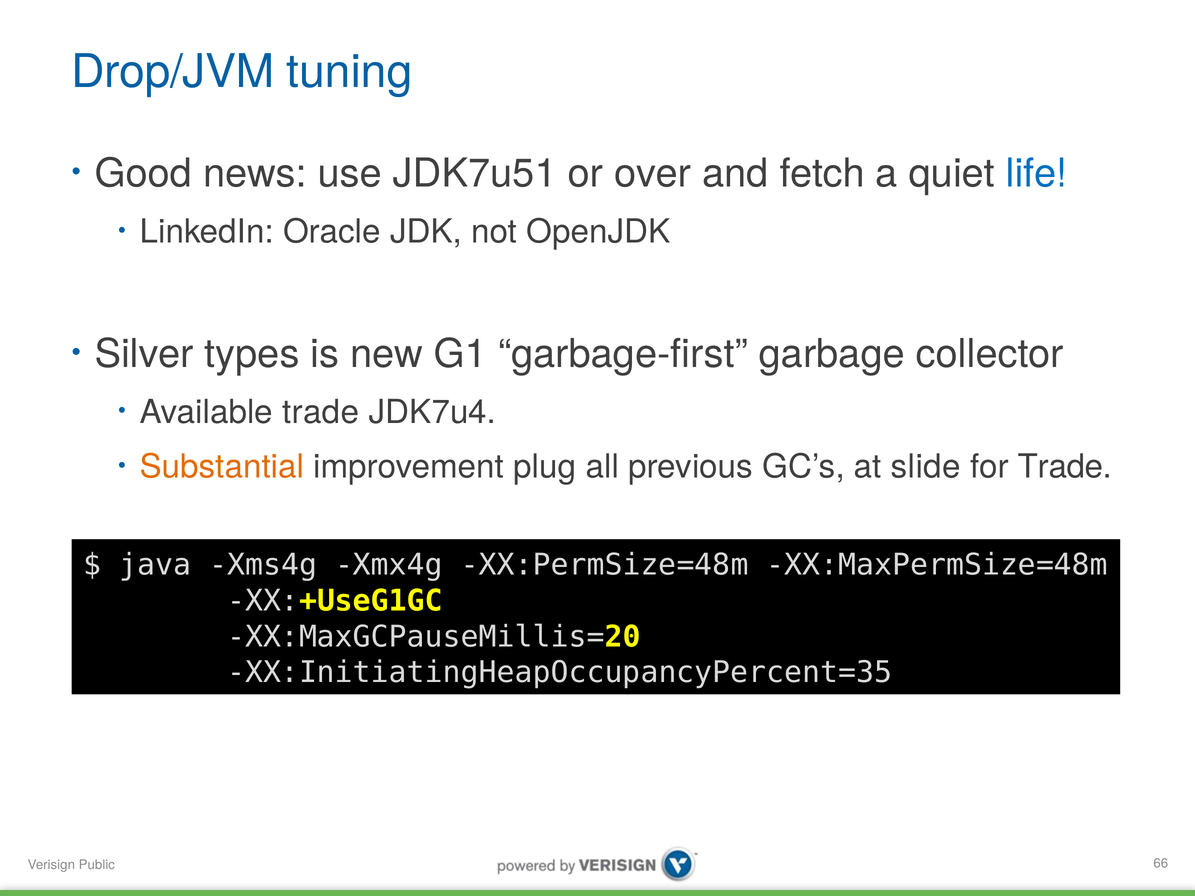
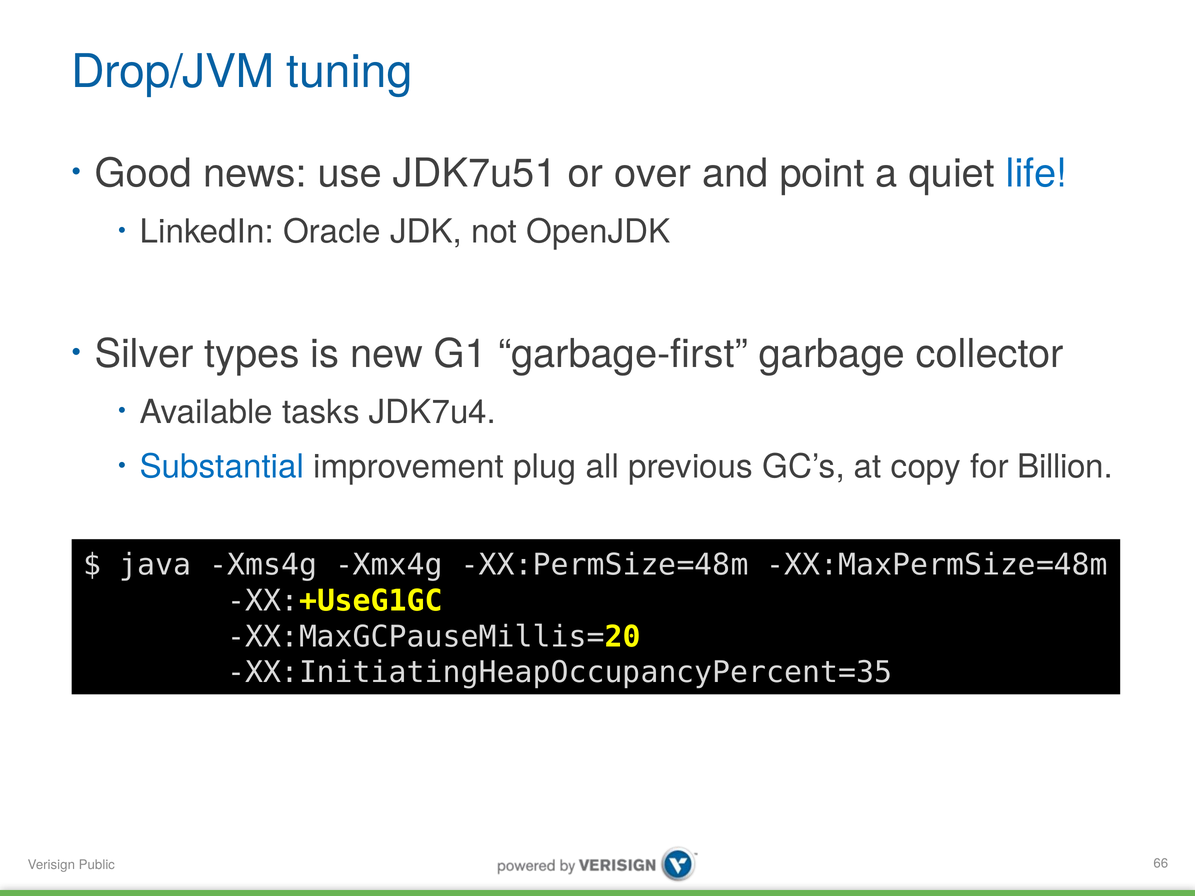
fetch: fetch -> point
Available trade: trade -> tasks
Substantial colour: orange -> blue
slide: slide -> copy
for Trade: Trade -> Billion
